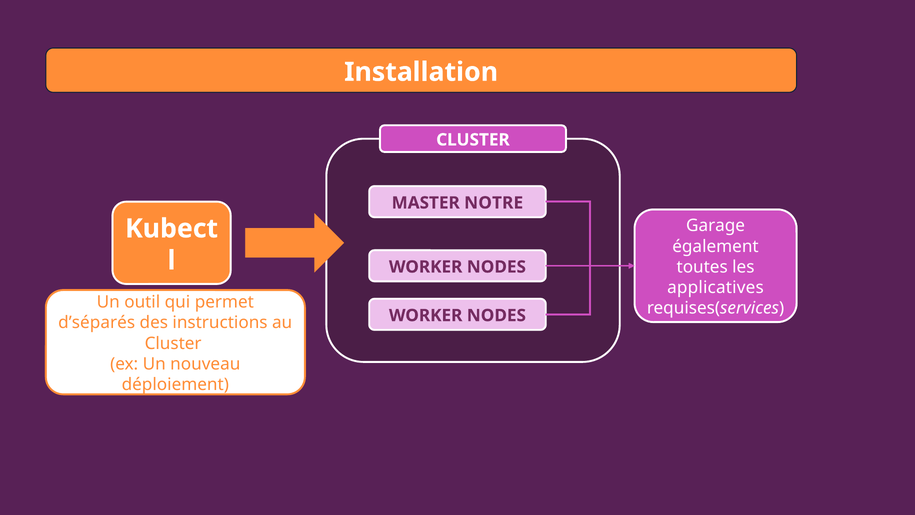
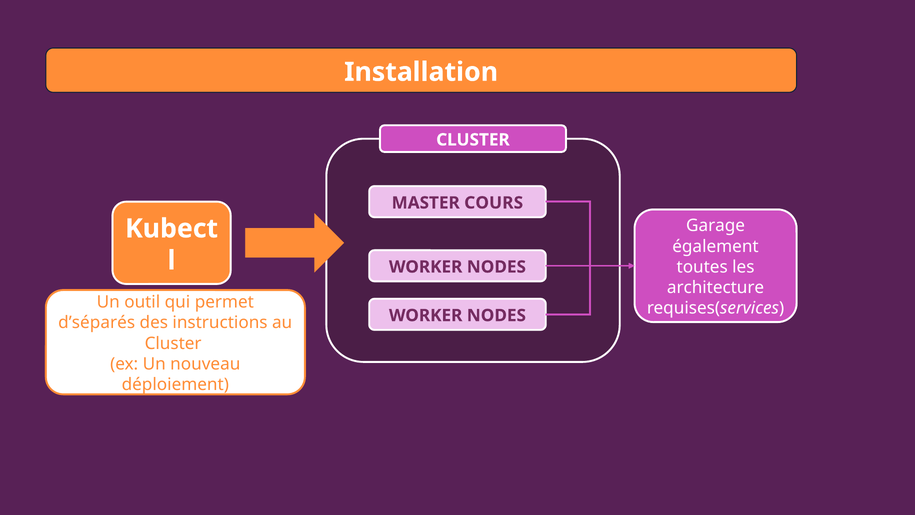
NOTRE: NOTRE -> COURS
applicatives: applicatives -> architecture
